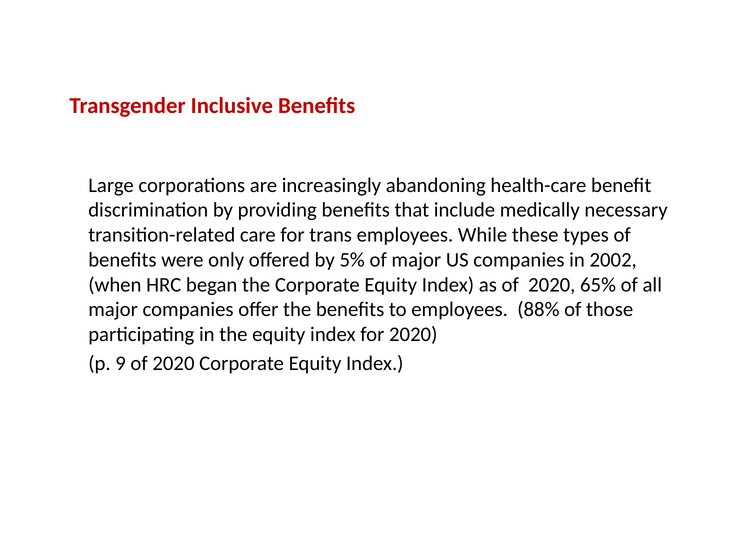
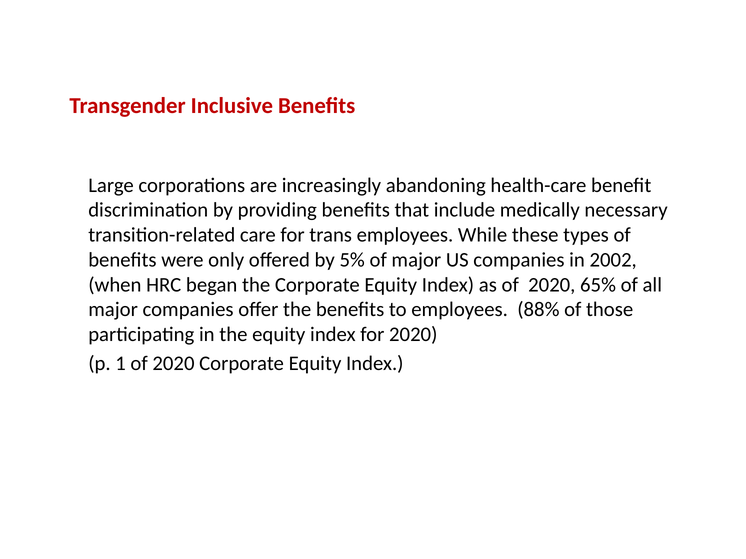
9: 9 -> 1
